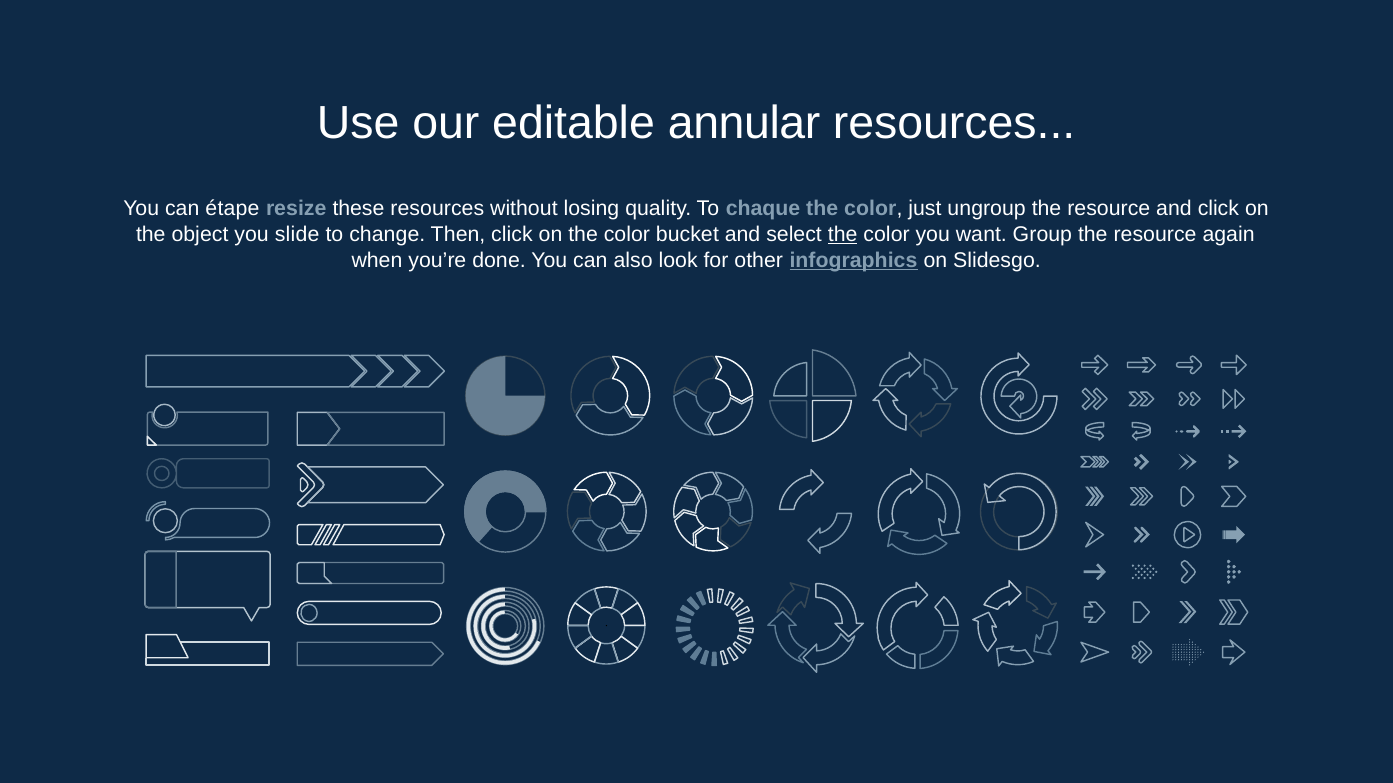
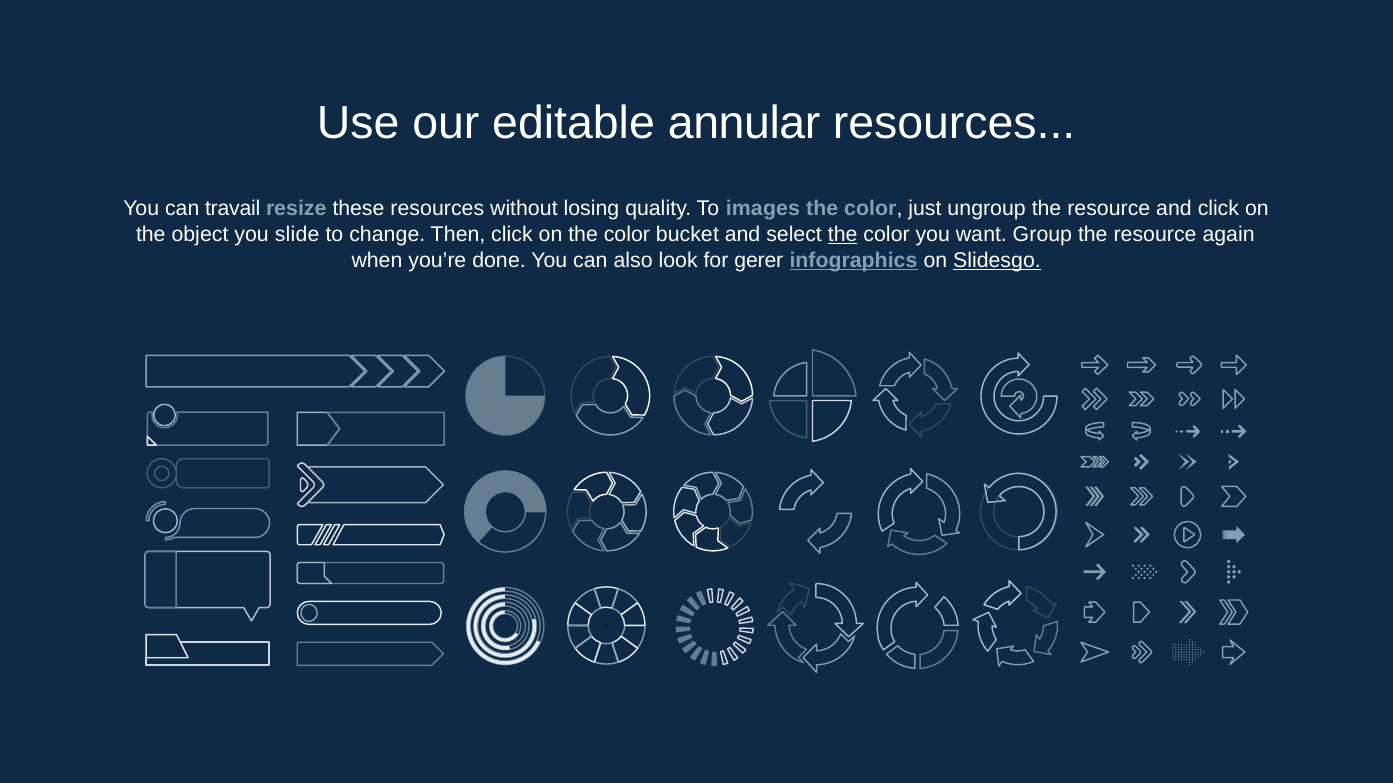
étape: étape -> travail
chaque: chaque -> images
other: other -> gerer
Slidesgo underline: none -> present
